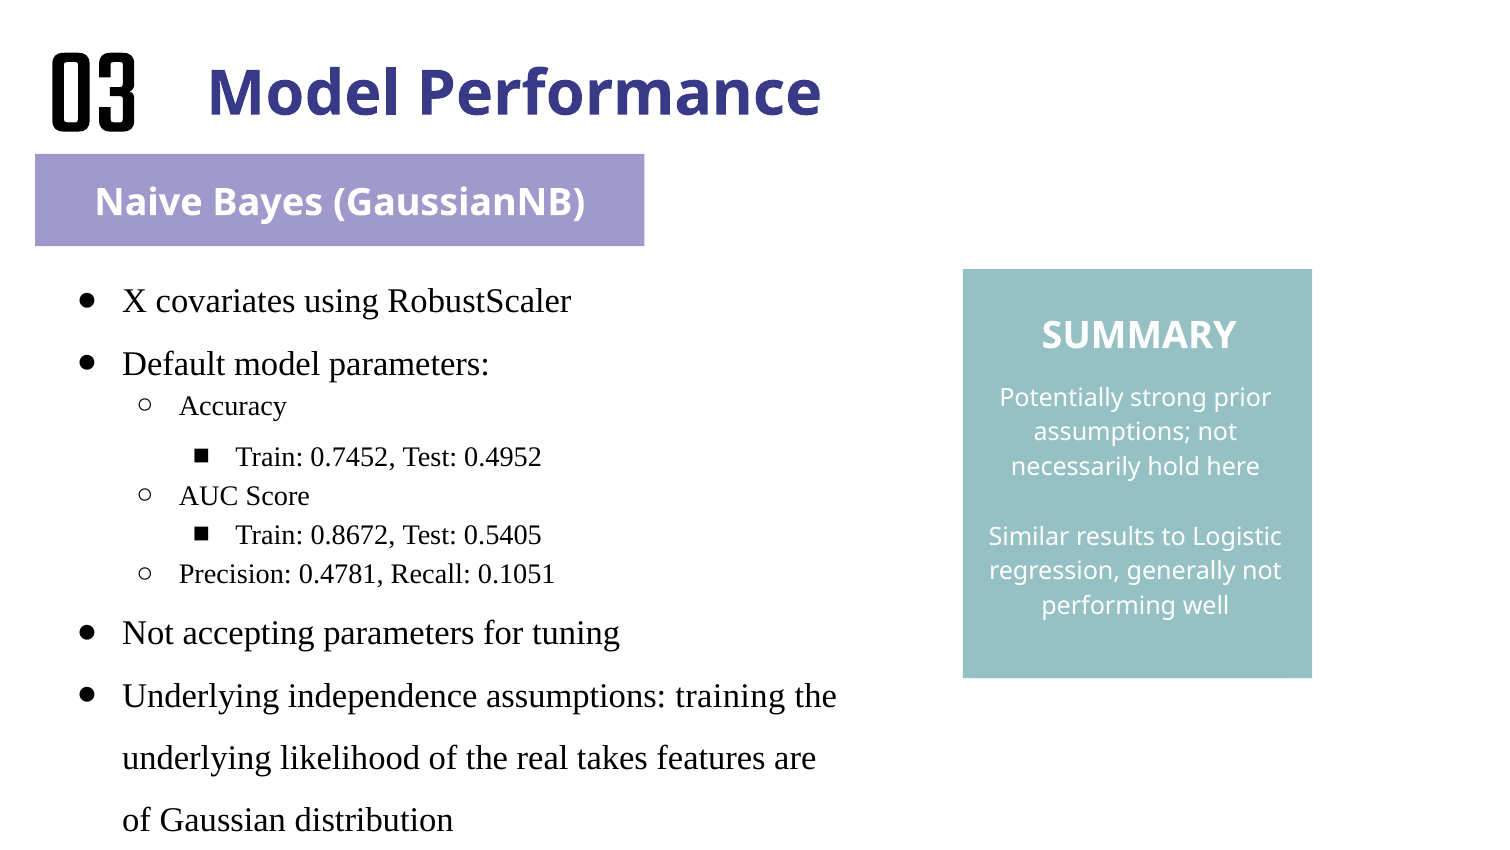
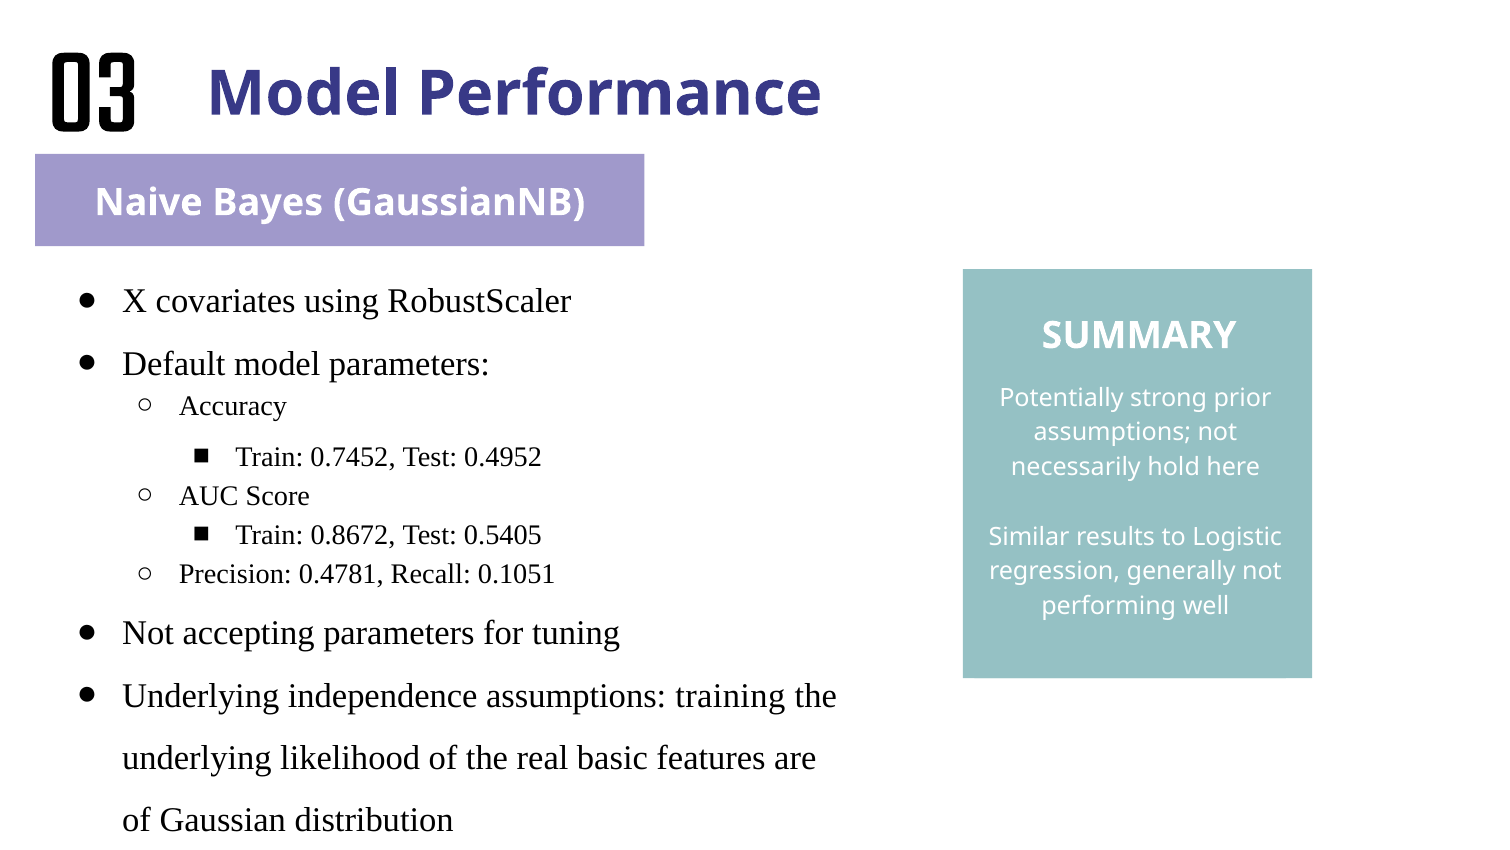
takes: takes -> basic
